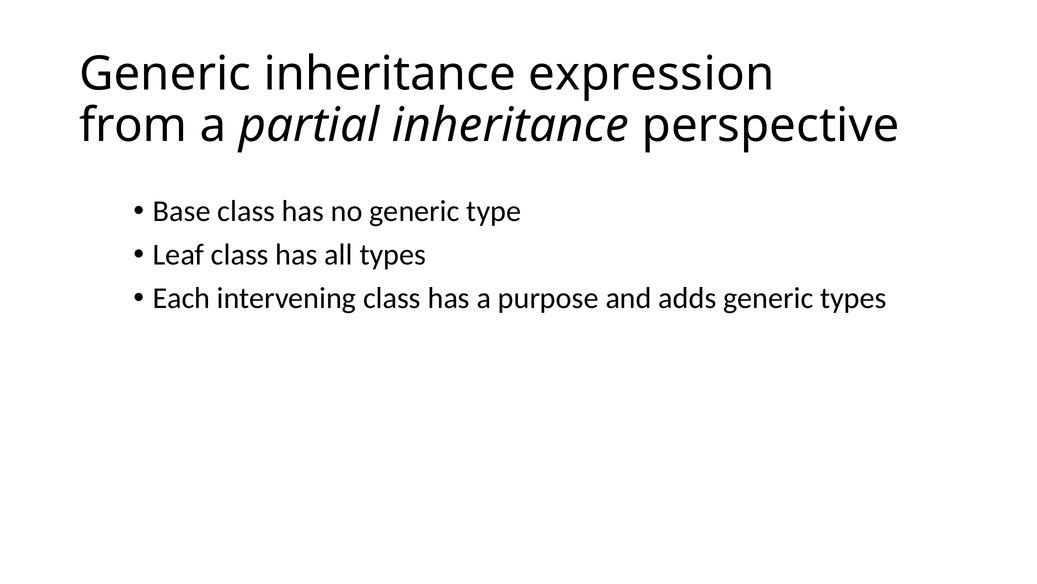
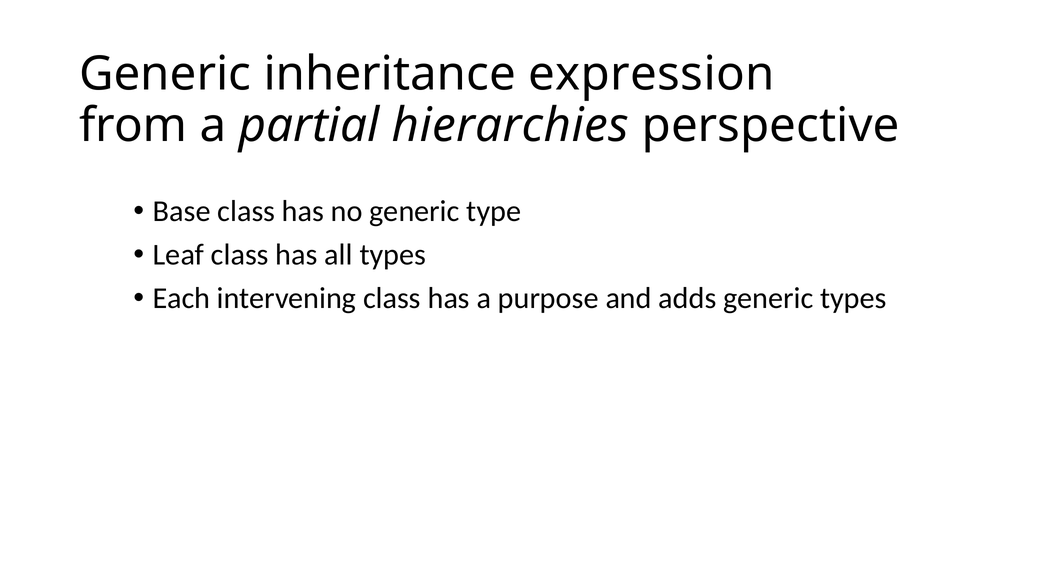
partial inheritance: inheritance -> hierarchies
